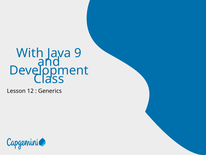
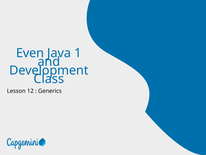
With: With -> Even
9: 9 -> 1
